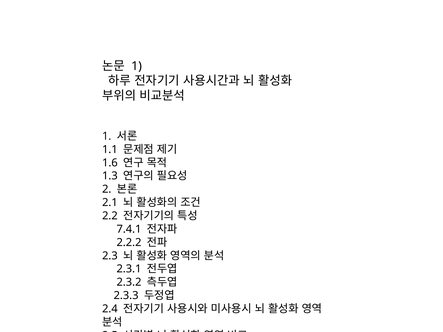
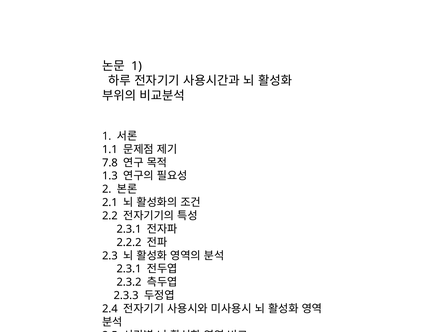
1.6: 1.6 -> 7.8
7.4.1 at (129, 229): 7.4.1 -> 2.3.1
